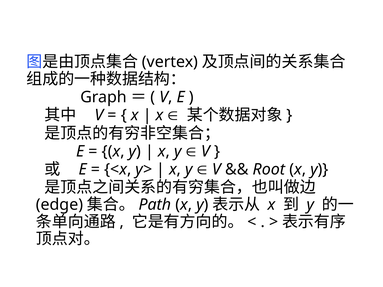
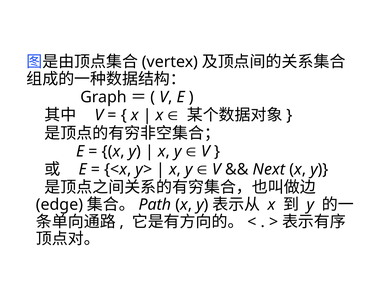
Root: Root -> Next
